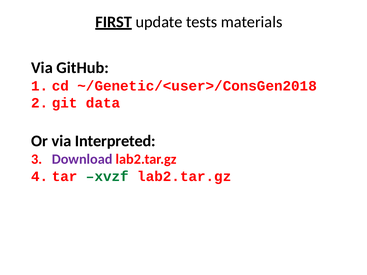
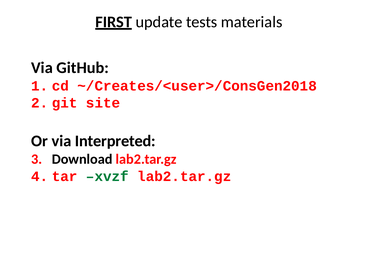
~/Genetic/<user>/ConsGen2018: ~/Genetic/<user>/ConsGen2018 -> ~/Creates/<user>/ConsGen2018
data: data -> site
Download colour: purple -> black
